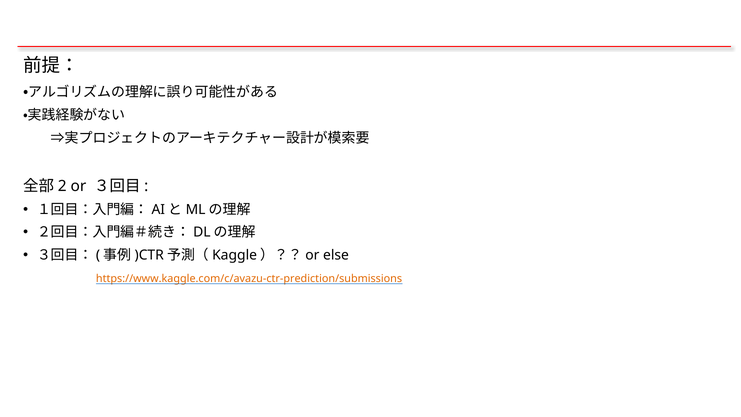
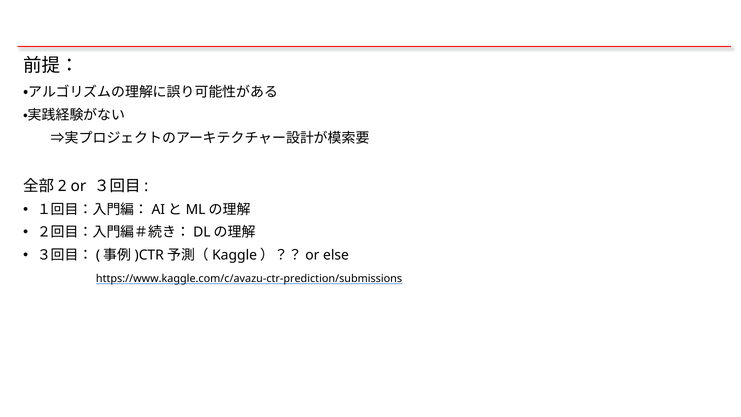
https://www.kaggle.com/c/avazu-ctr-prediction/submissions colour: orange -> black
